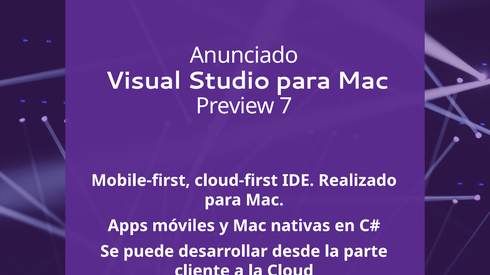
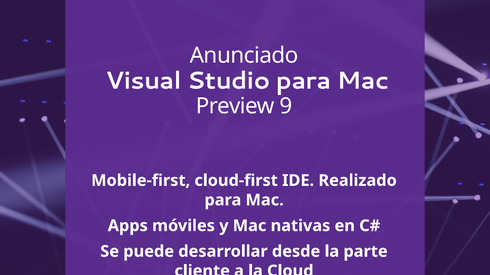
7: 7 -> 9
